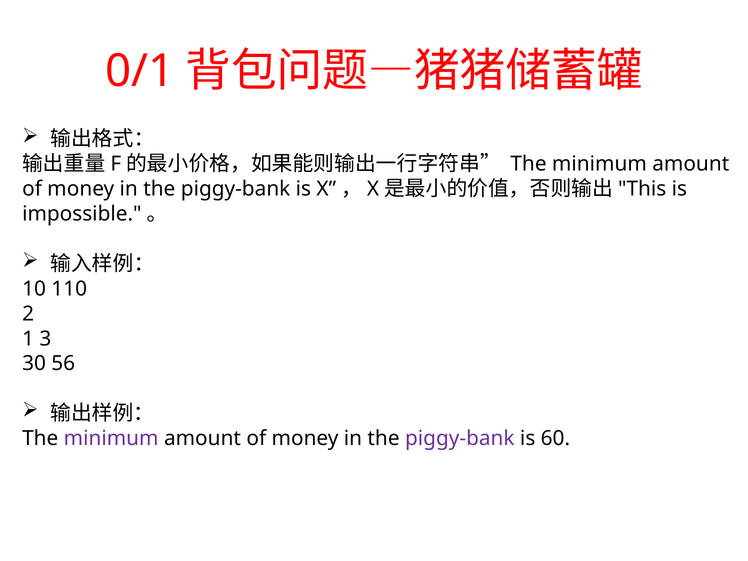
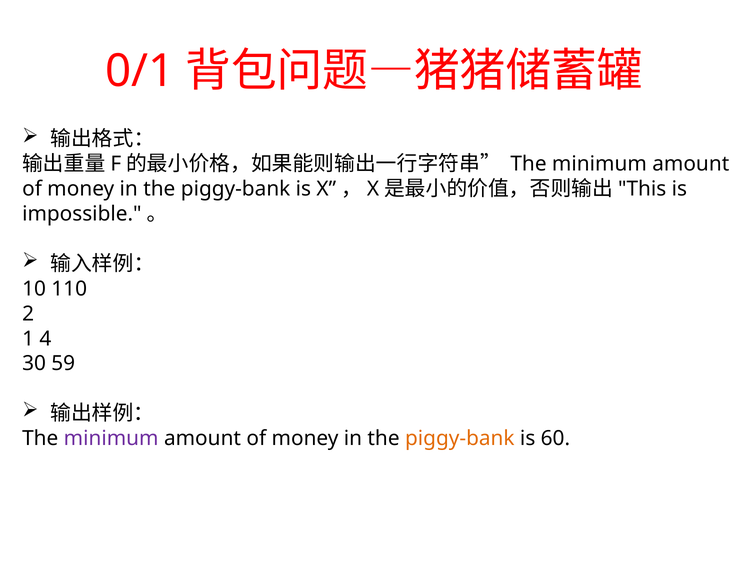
3: 3 -> 4
56: 56 -> 59
piggy-bank at (460, 438) colour: purple -> orange
